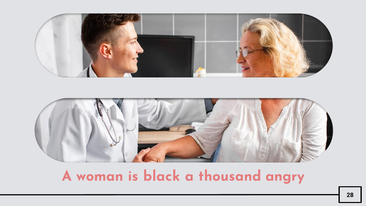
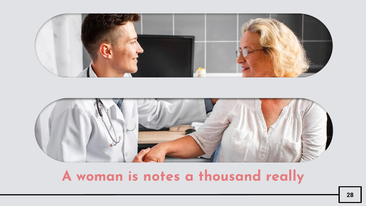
black: black -> notes
angry: angry -> really
